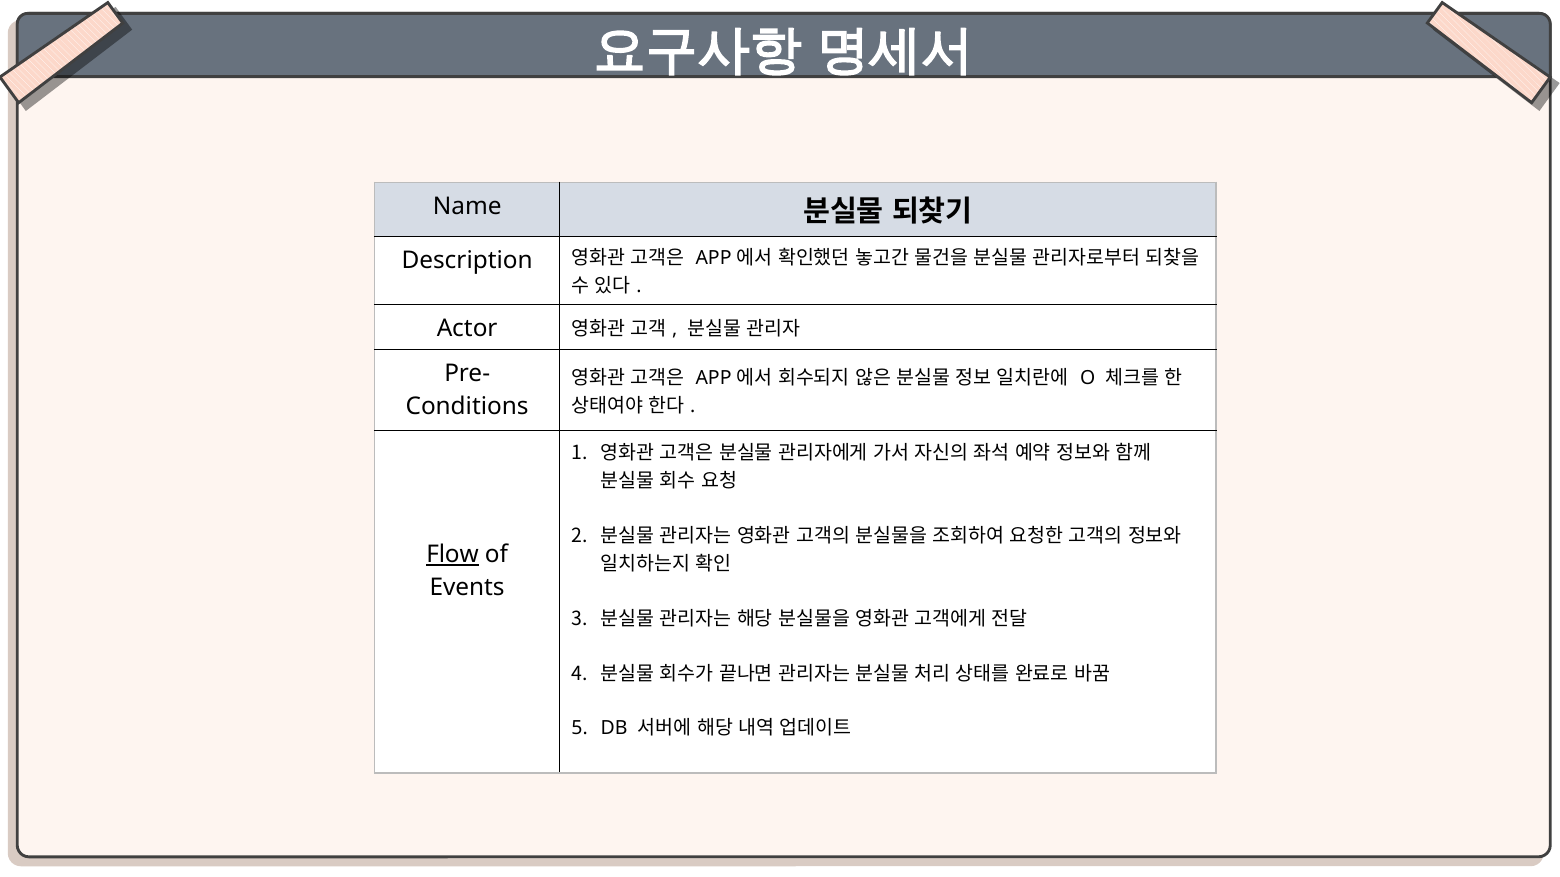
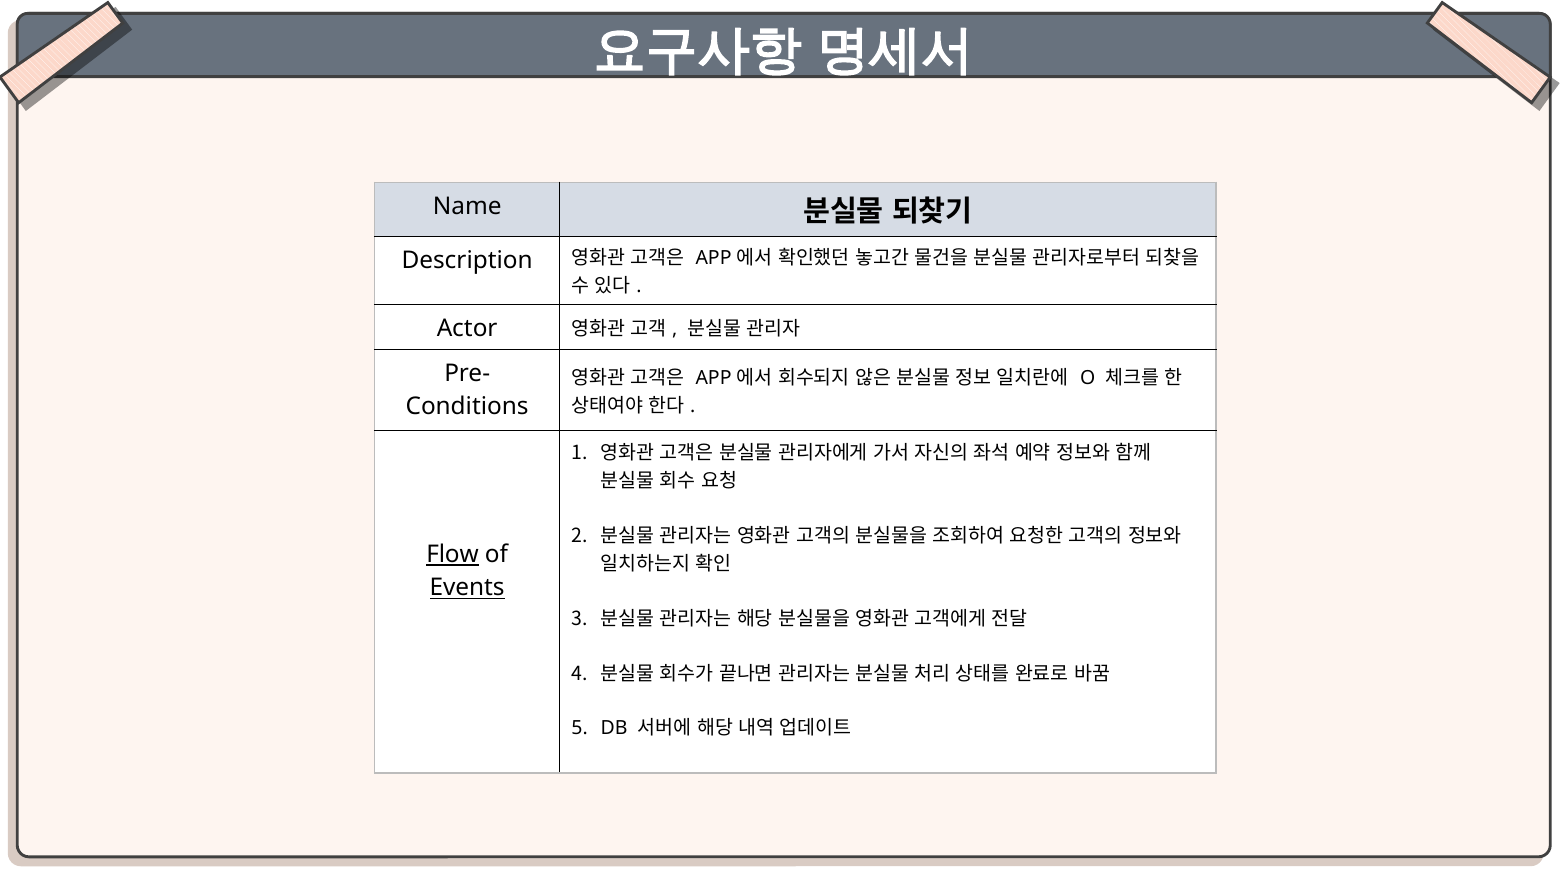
Events underline: none -> present
